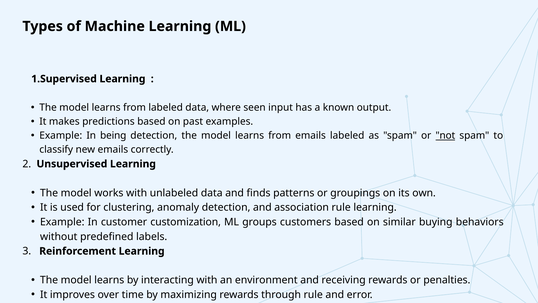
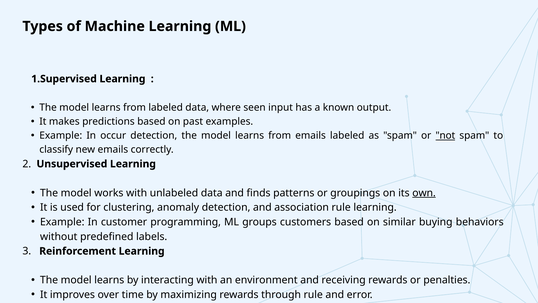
being: being -> occur
own underline: none -> present
customization: customization -> programming
